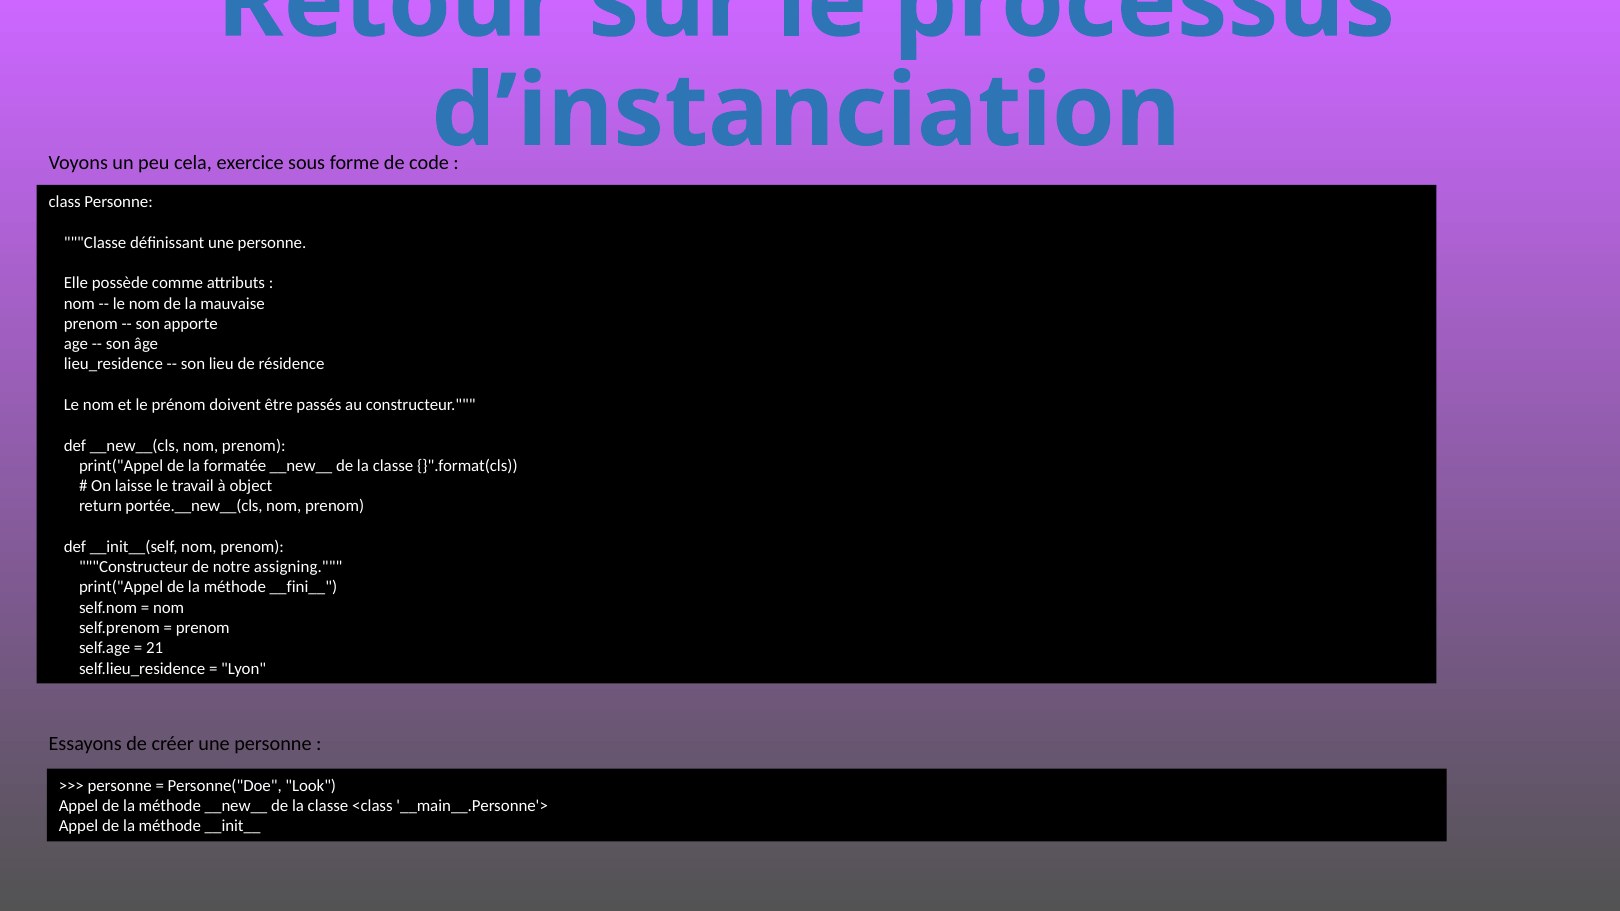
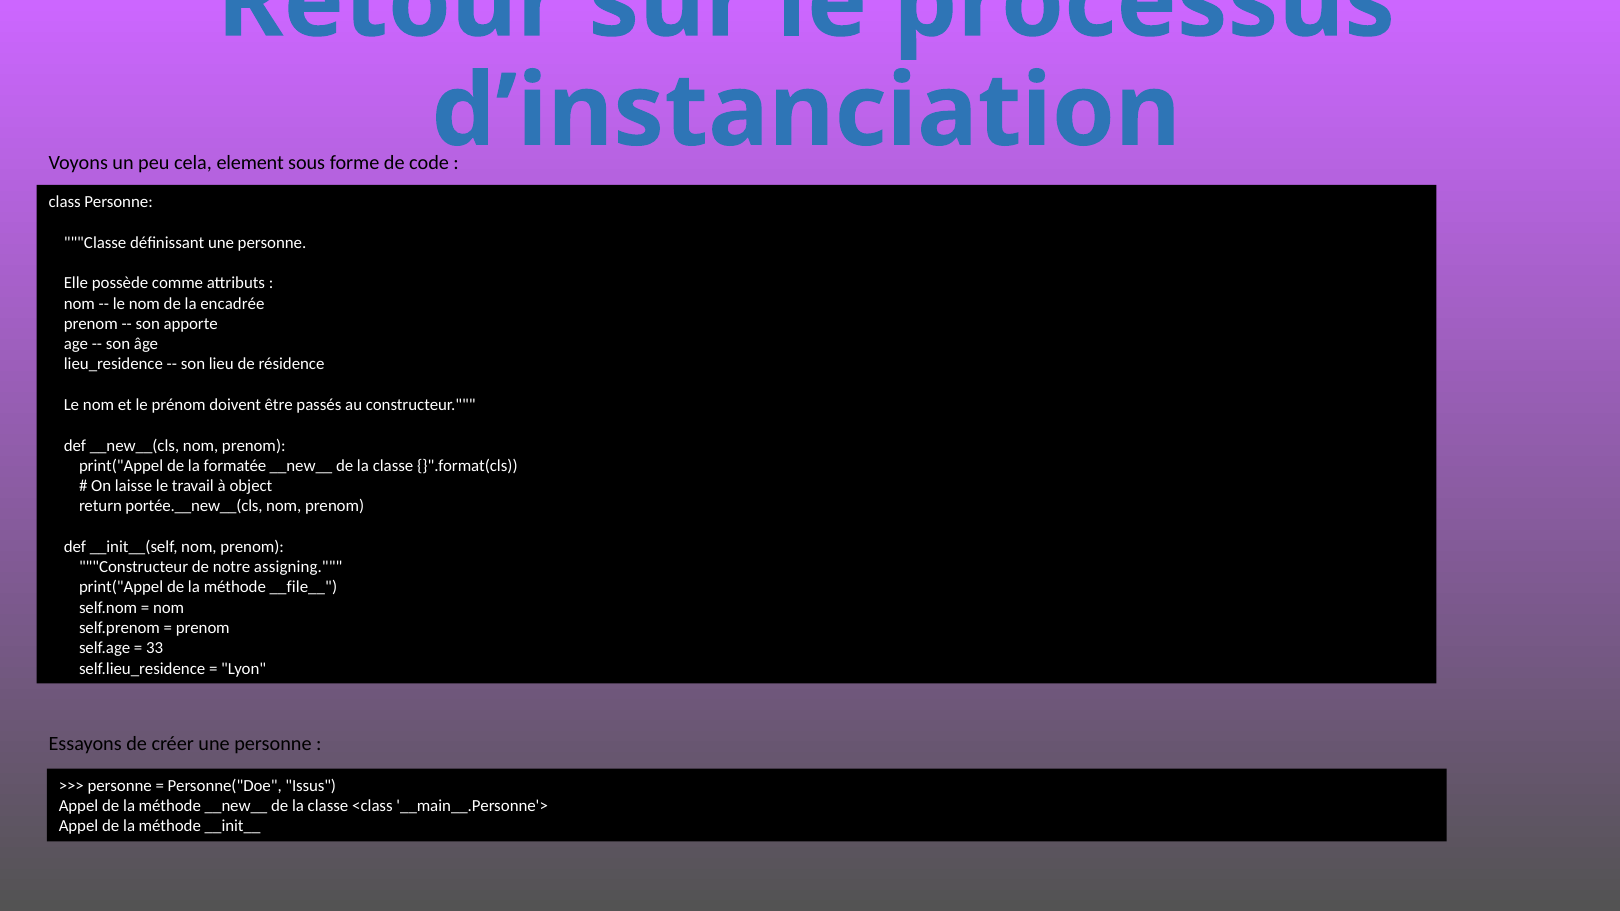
exercice: exercice -> element
mauvaise: mauvaise -> encadrée
__fini__: __fini__ -> __file__
21: 21 -> 33
Look: Look -> Issus
